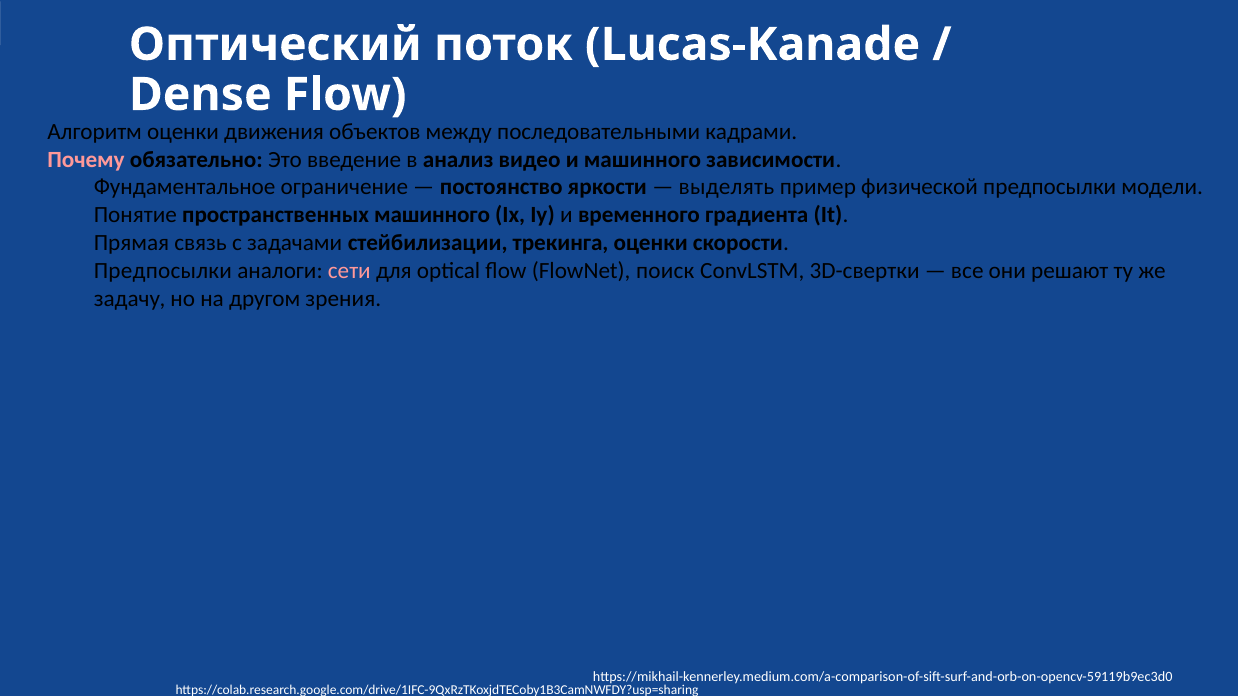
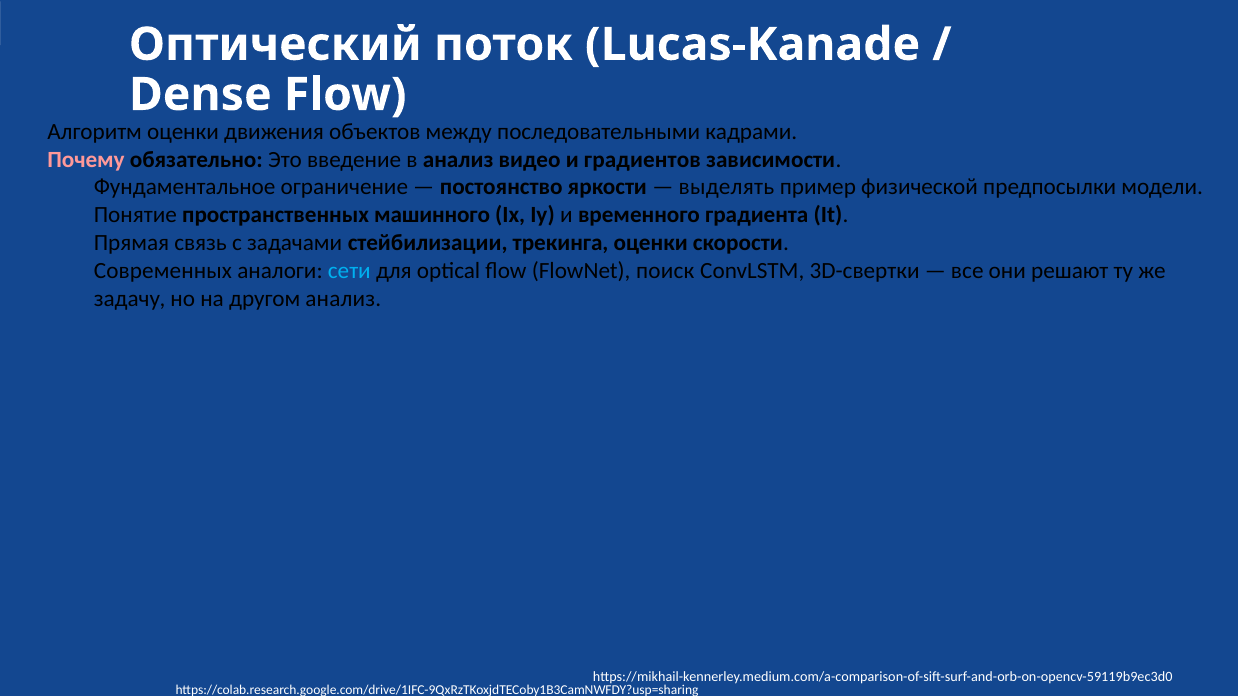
и машинного: машинного -> градиентов
Предпосылки at (163, 271): Предпосылки -> Современных
сети colour: pink -> light blue
другом зрения: зрения -> анализ
